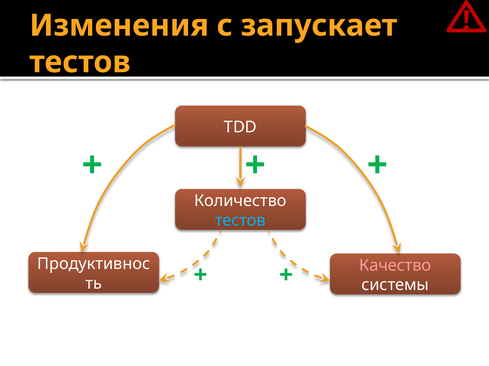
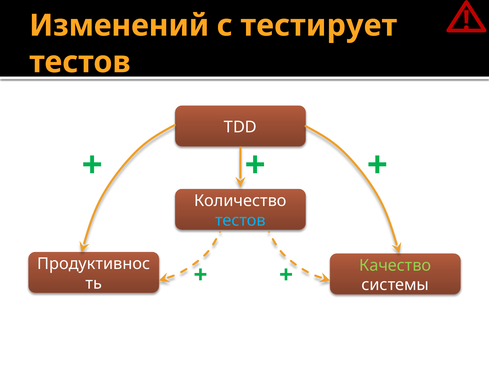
Изменения: Изменения -> Изменений
запускает: запускает -> тестирует
Качество colour: pink -> light green
